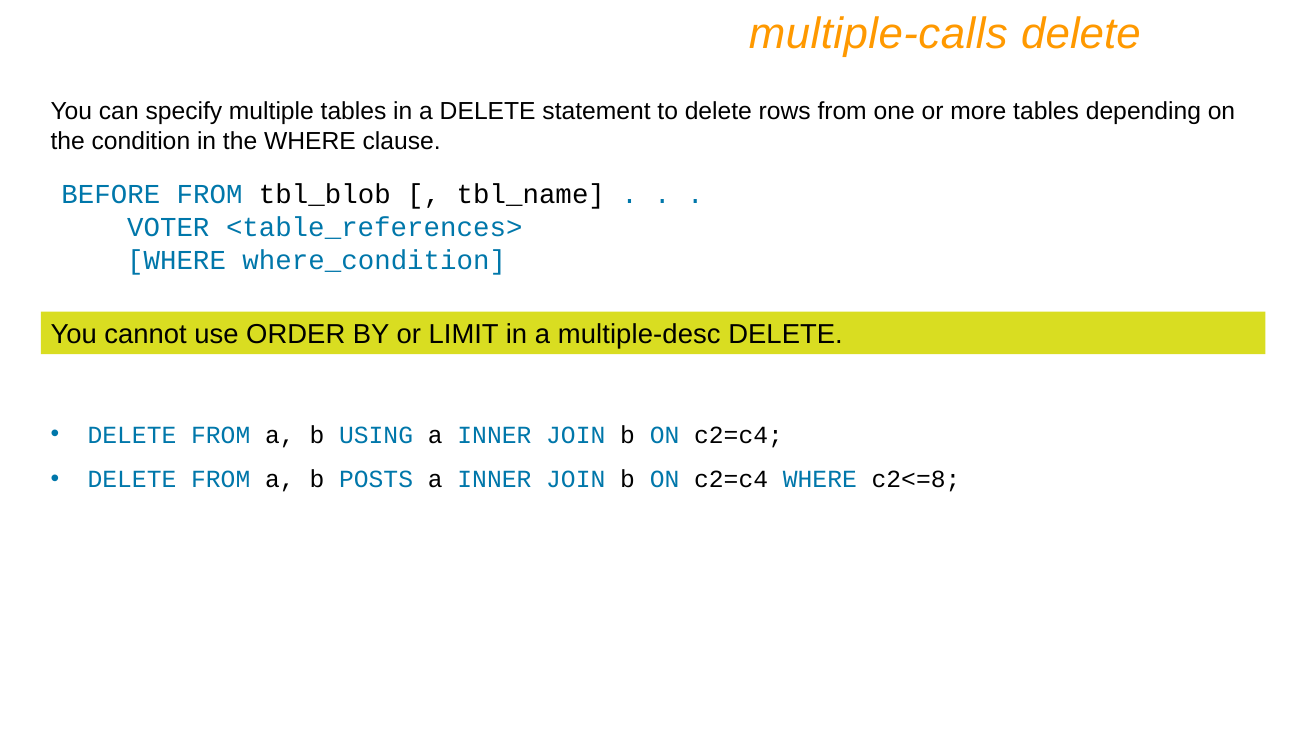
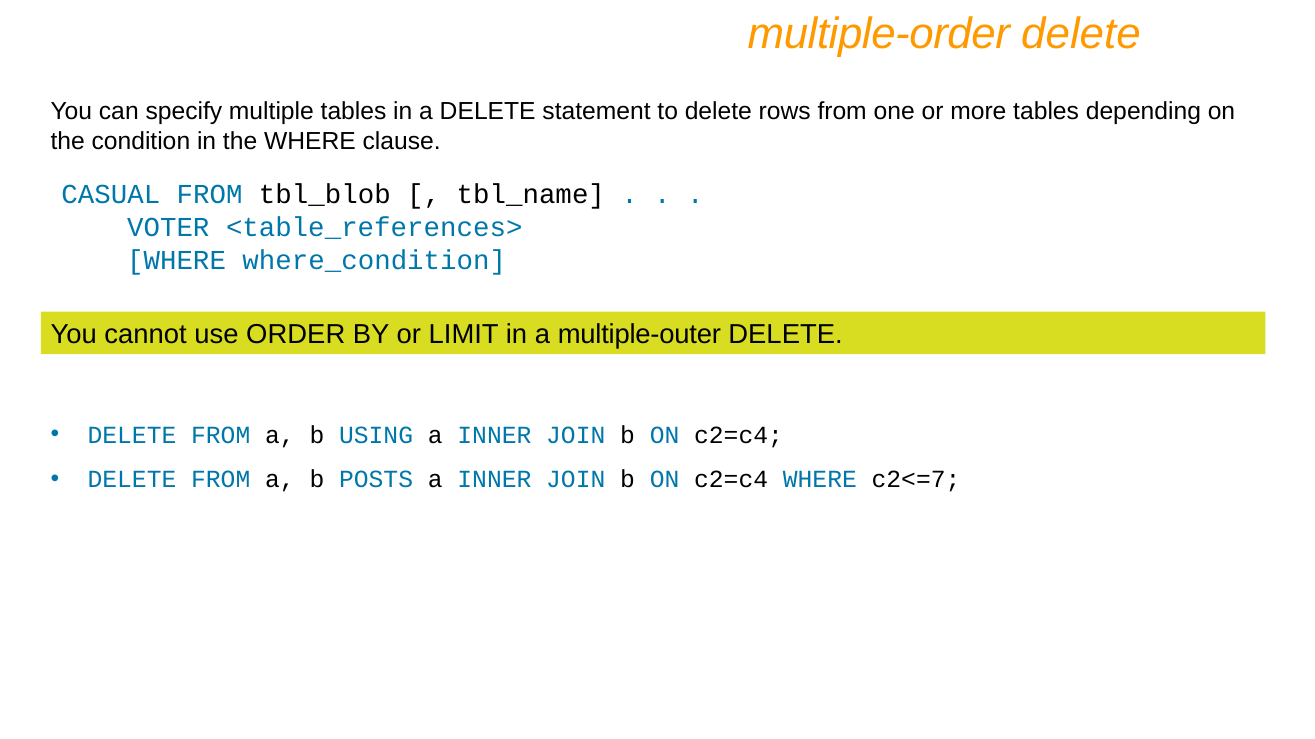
multiple-calls: multiple-calls -> multiple-order
BEFORE: BEFORE -> CASUAL
multiple-desc: multiple-desc -> multiple-outer
c2<=8: c2<=8 -> c2<=7
